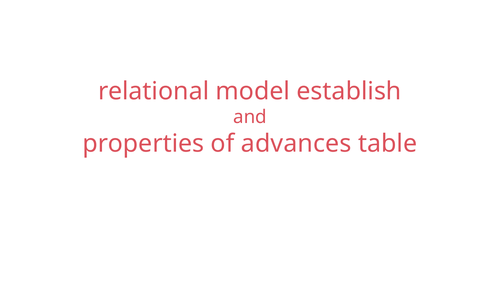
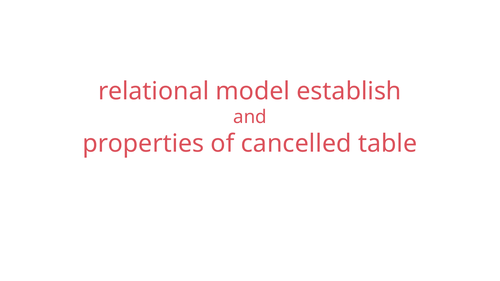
advances: advances -> cancelled
